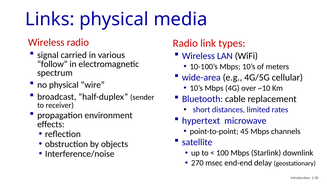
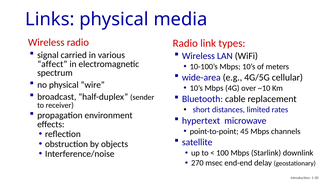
follow: follow -> affect
